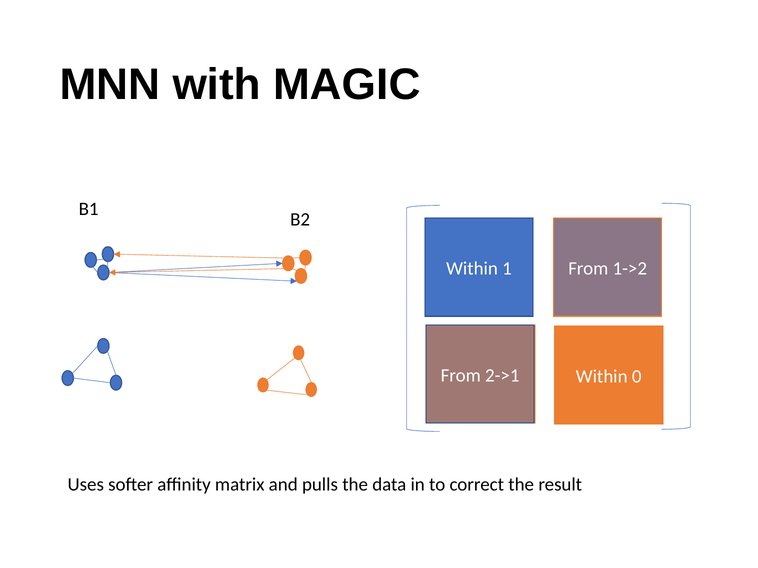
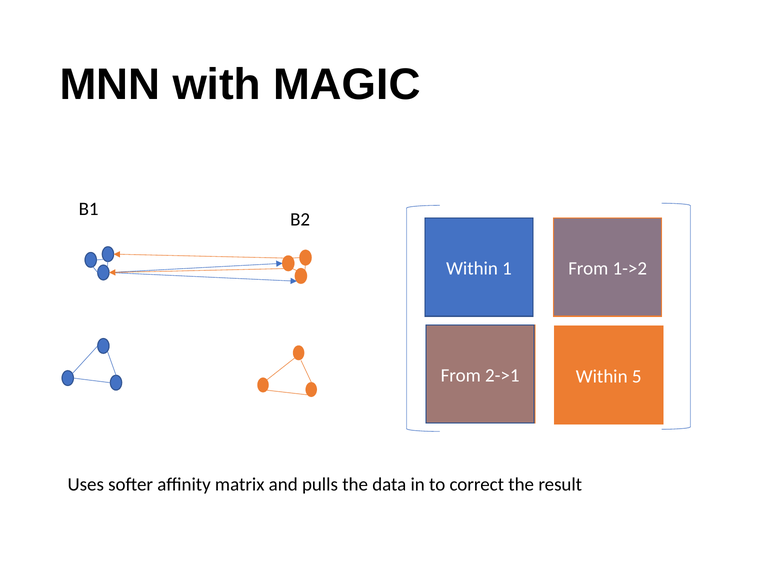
0: 0 -> 5
